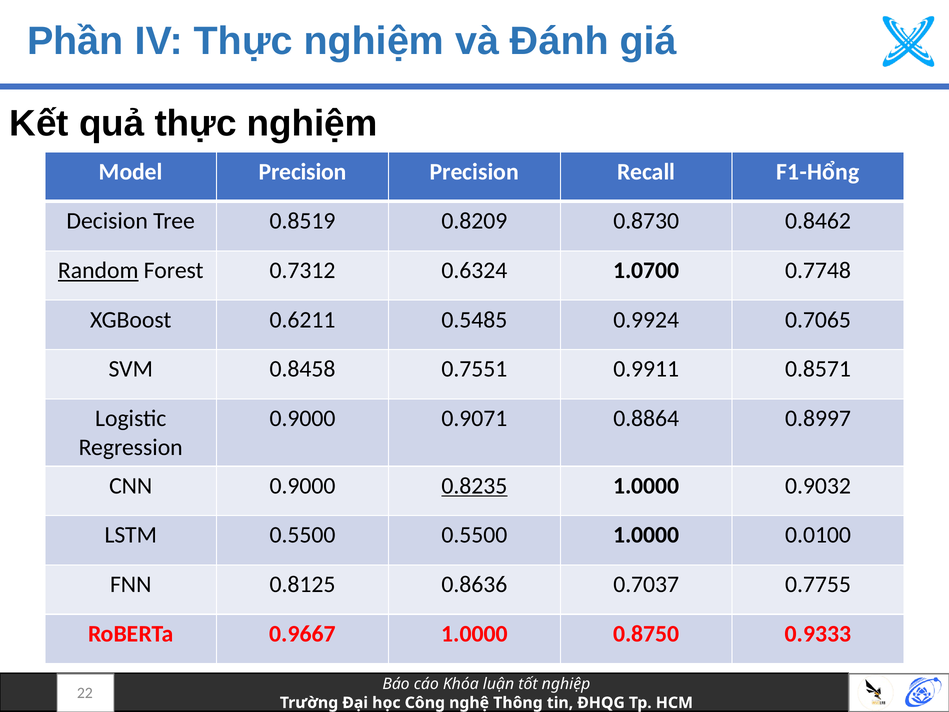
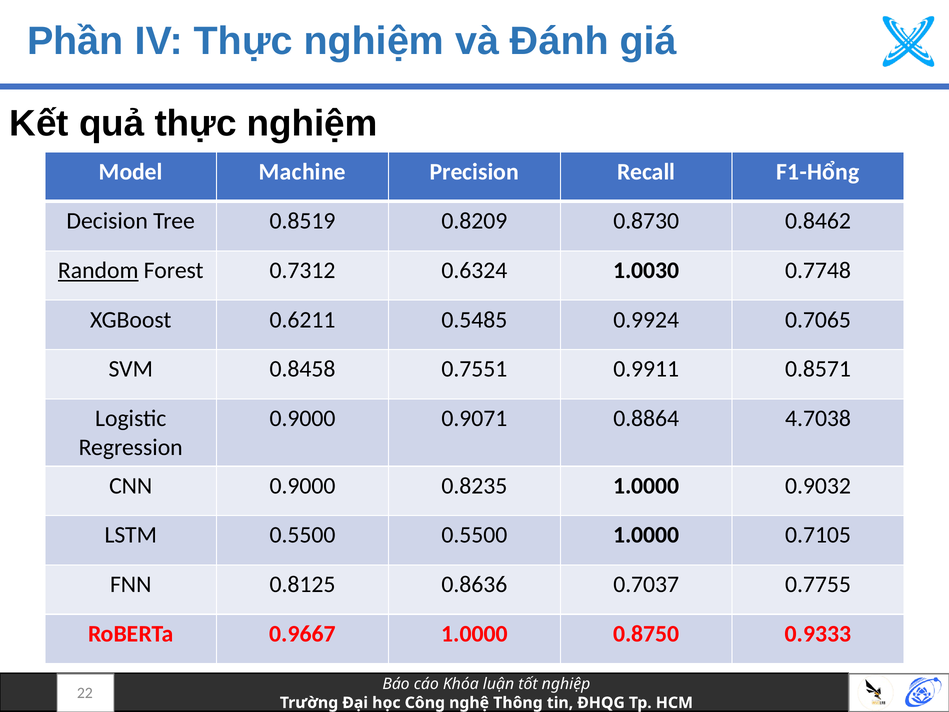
Model Precision: Precision -> Machine
1.0700: 1.0700 -> 1.0030
0.8997: 0.8997 -> 4.7038
0.8235 underline: present -> none
0.0100: 0.0100 -> 0.7105
